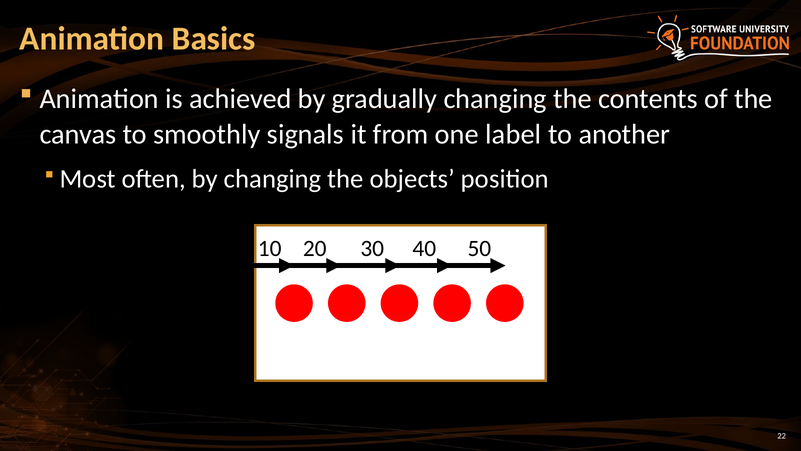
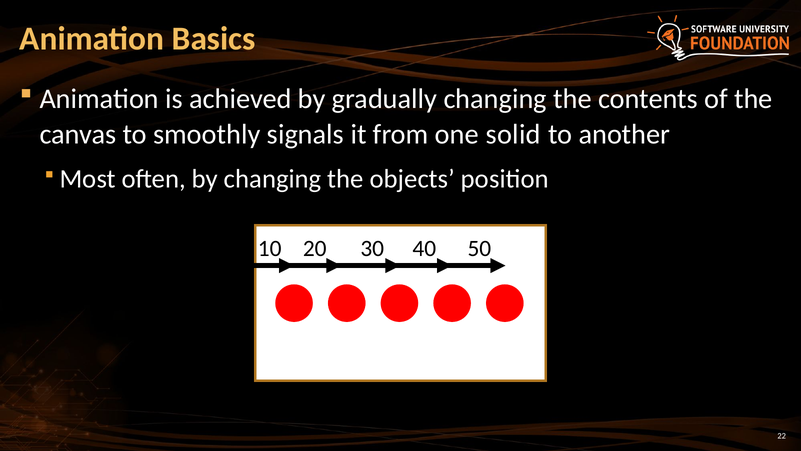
label: label -> solid
